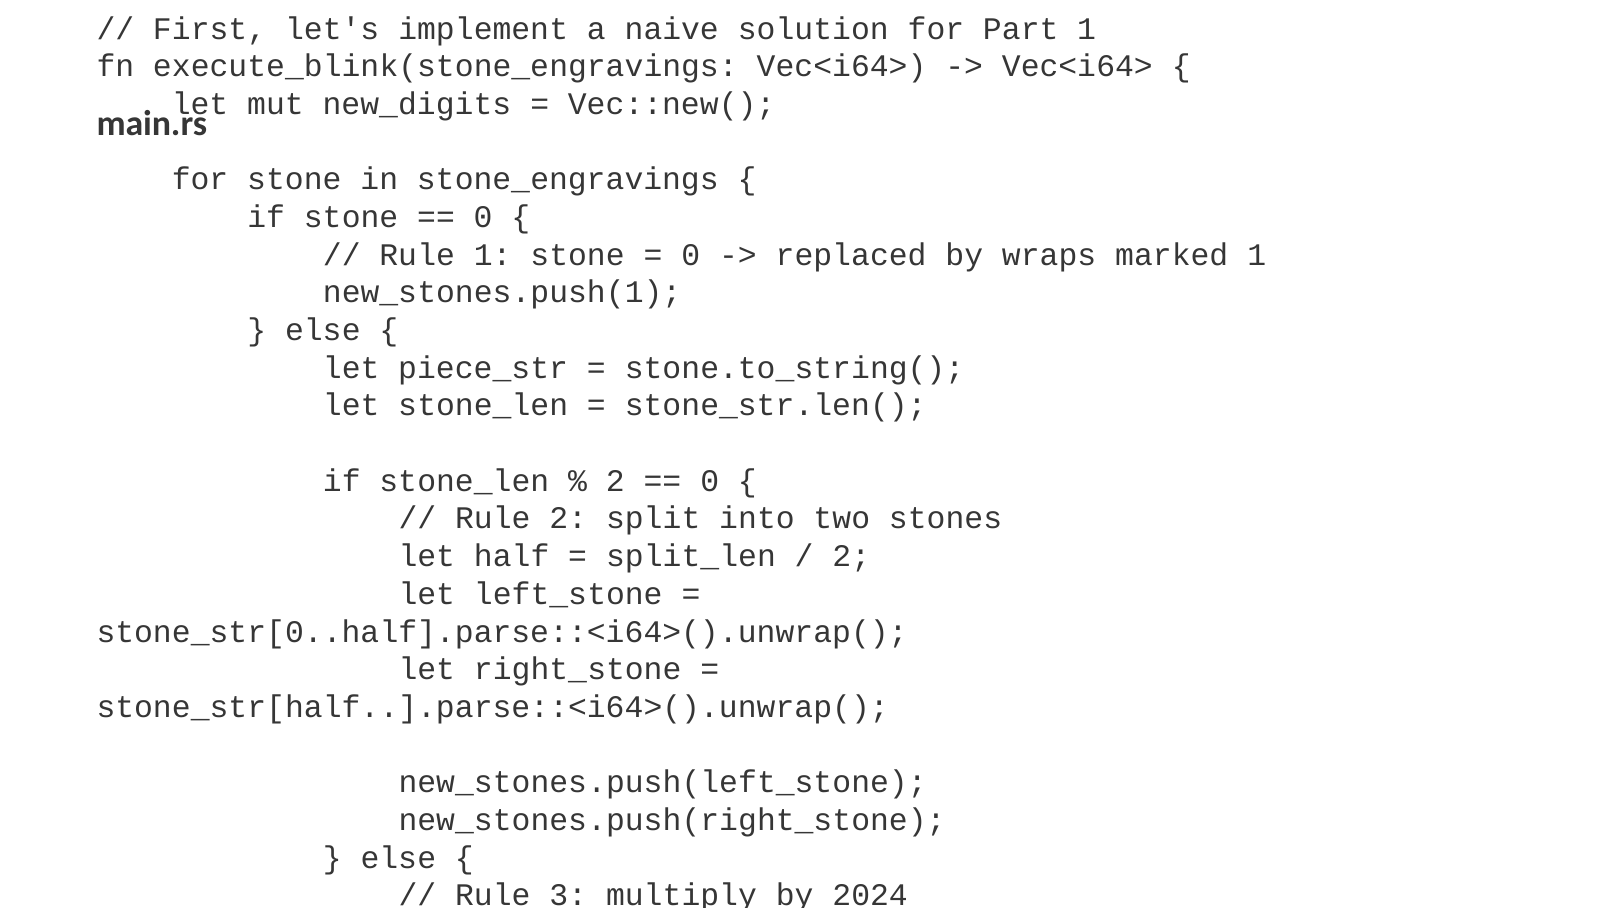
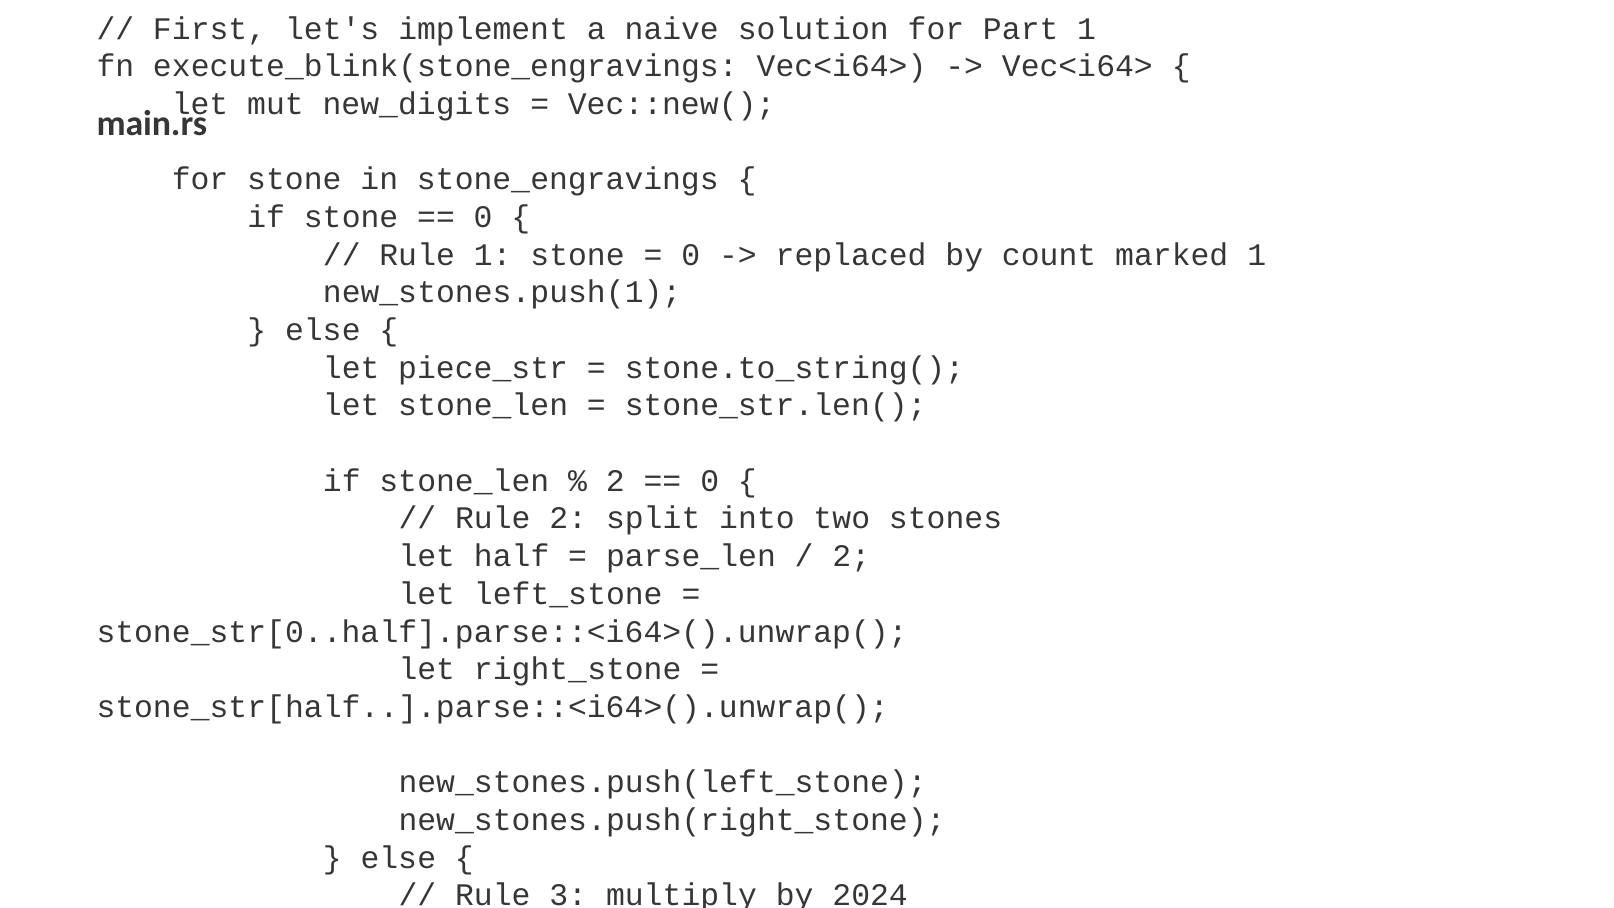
wraps: wraps -> count
split_len: split_len -> parse_len
